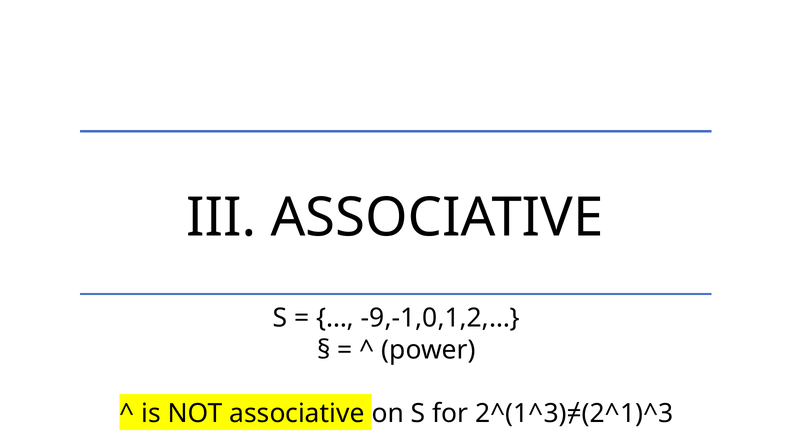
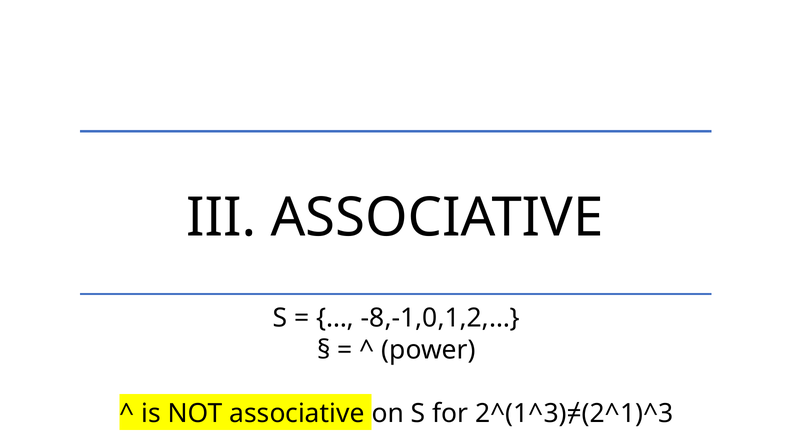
-9,-1,0,1,2,…: -9,-1,0,1,2,… -> -8,-1,0,1,2,…
